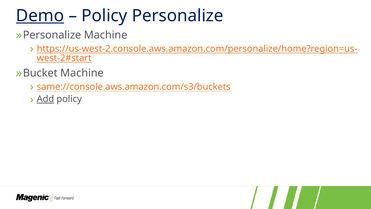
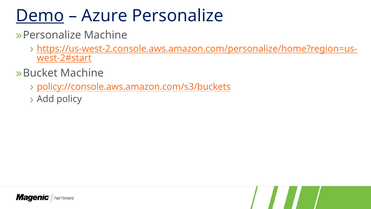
Policy at (104, 16): Policy -> Azure
same://console.aws.amazon.com/s3/buckets: same://console.aws.amazon.com/s3/buckets -> policy://console.aws.amazon.com/s3/buckets
Add underline: present -> none
